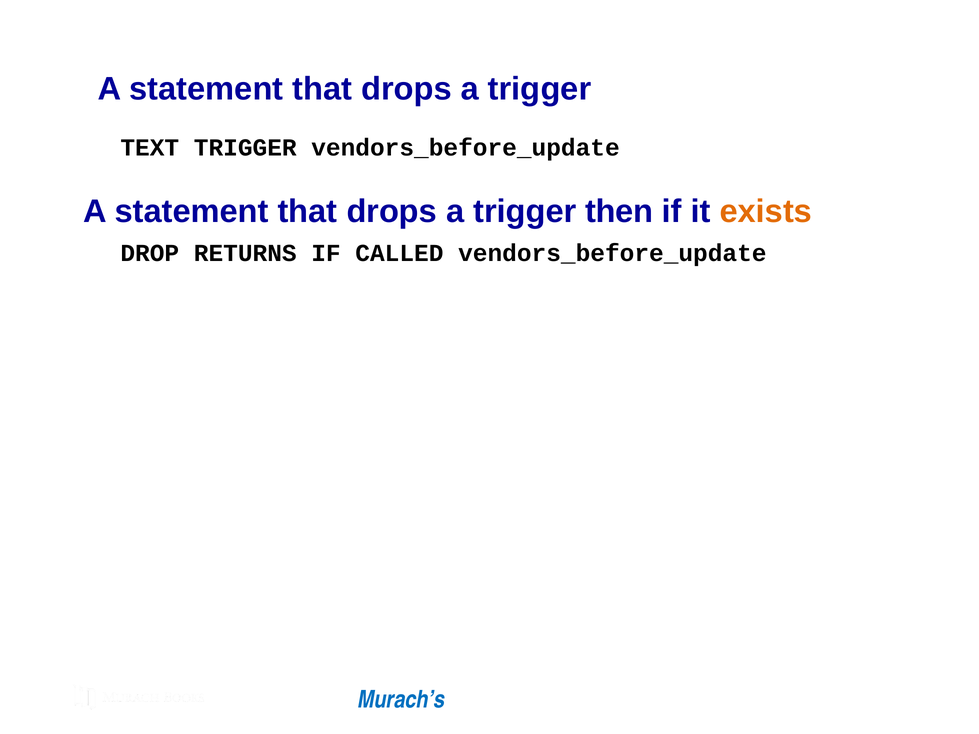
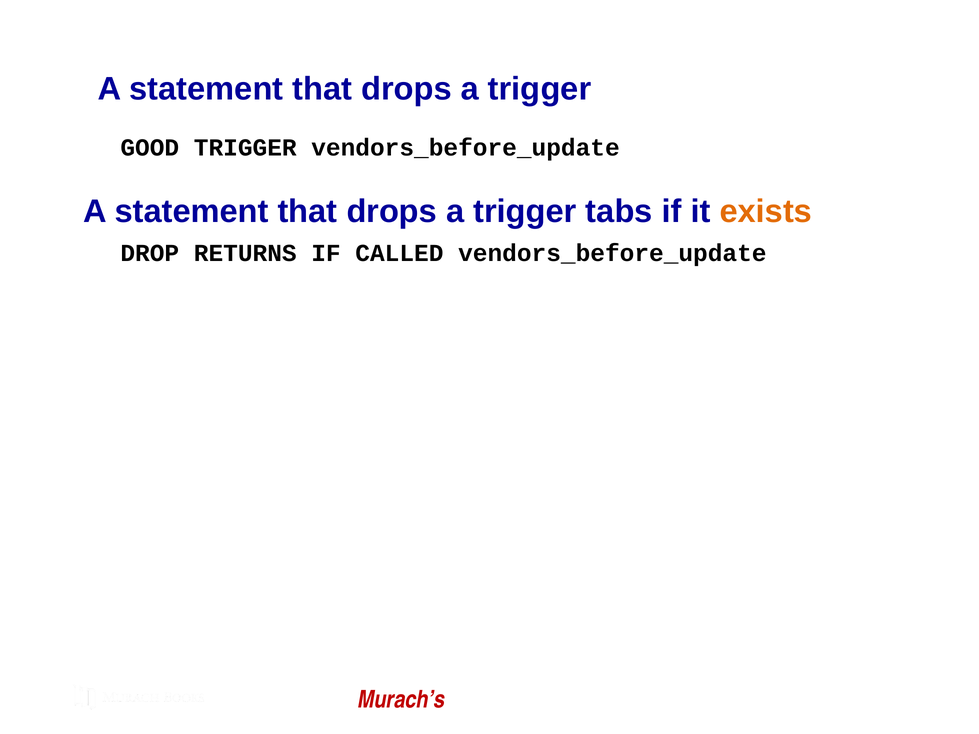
TEXT: TEXT -> GOOD
then: then -> tabs
Murach’s colour: blue -> red
